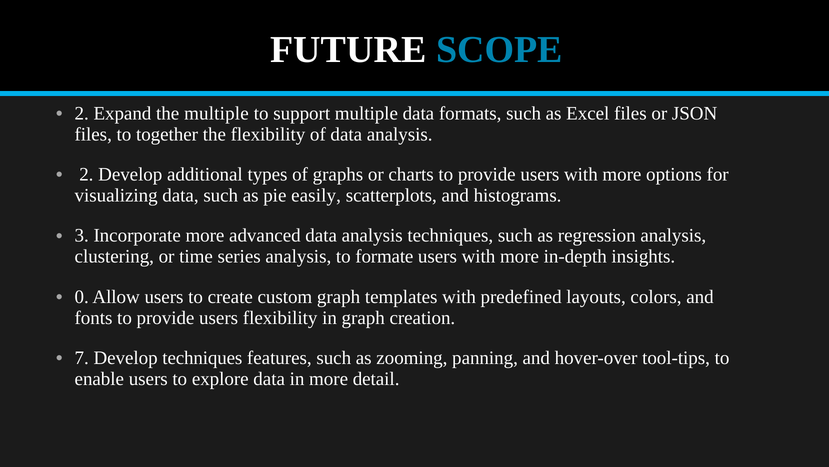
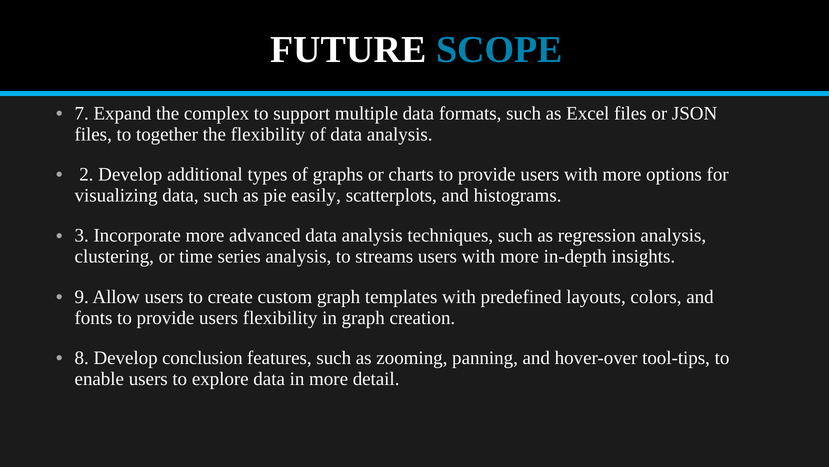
2 at (82, 113): 2 -> 7
the multiple: multiple -> complex
formate: formate -> streams
0: 0 -> 9
7: 7 -> 8
Develop techniques: techniques -> conclusion
